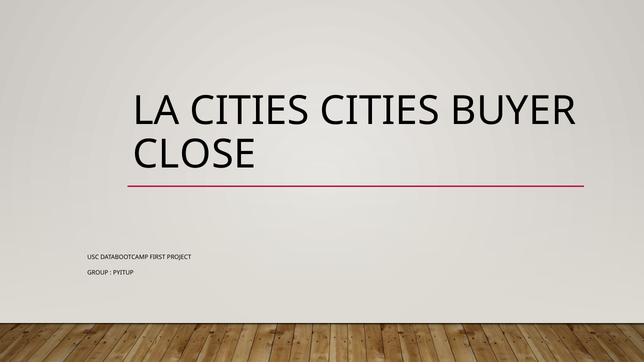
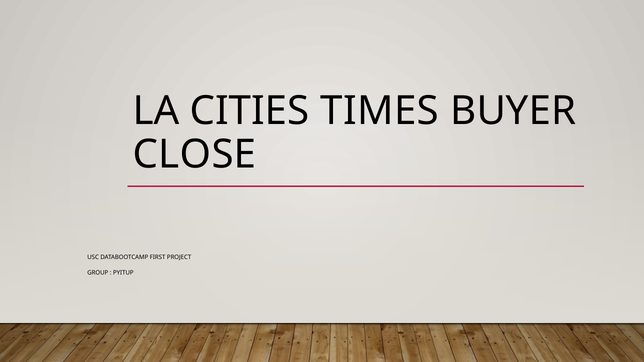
CITIES CITIES: CITIES -> TIMES
